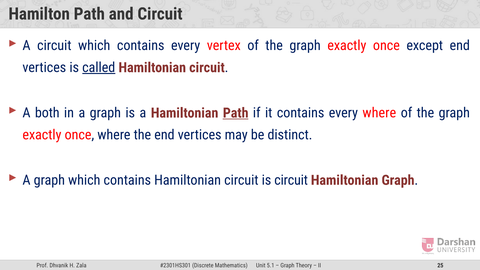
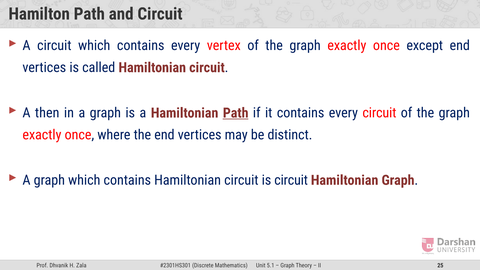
called underline: present -> none
both: both -> then
every where: where -> circuit
